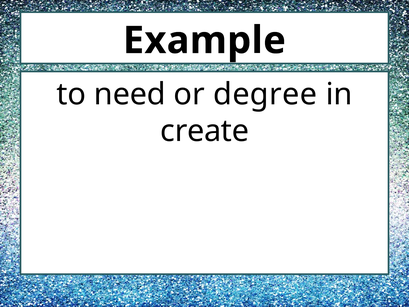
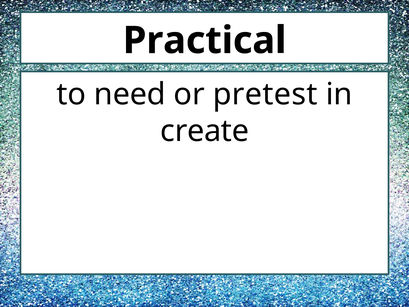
Example: Example -> Practical
degree: degree -> pretest
